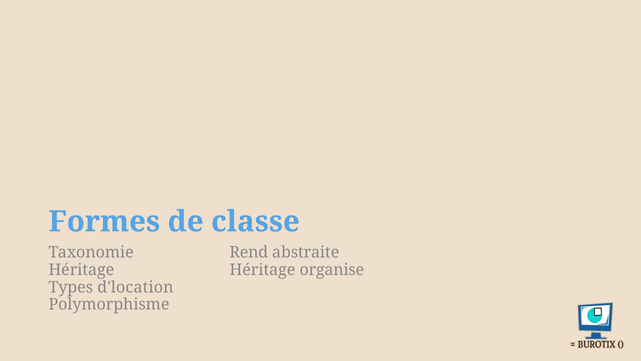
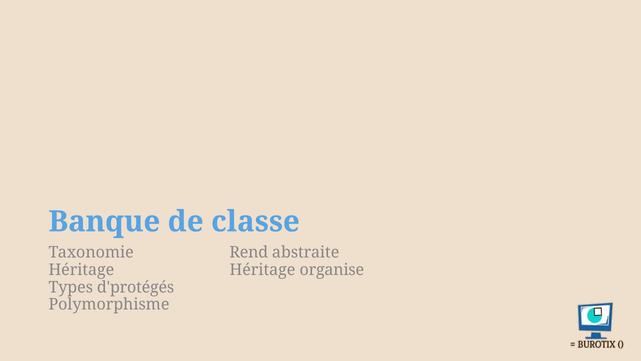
Formes: Formes -> Banque
d'location: d'location -> d'protégés
